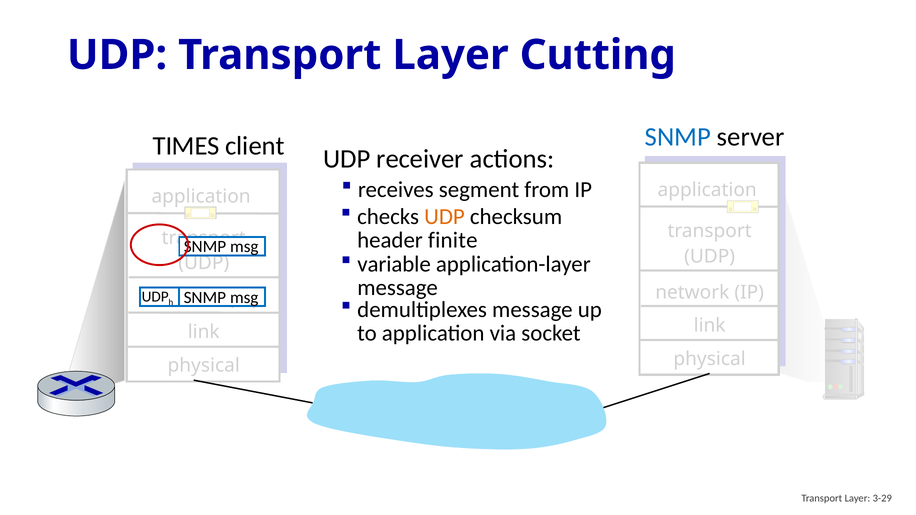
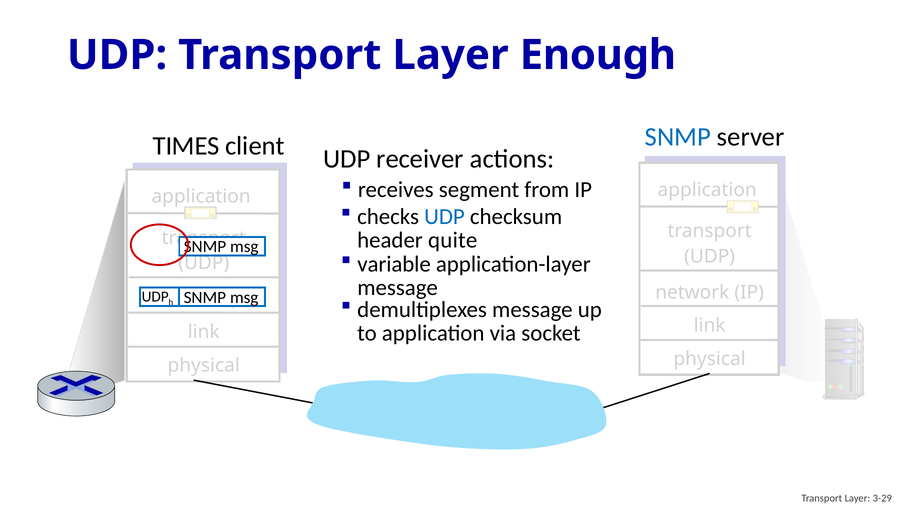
Cutting: Cutting -> Enough
UDP at (444, 217) colour: orange -> blue
finite: finite -> quite
